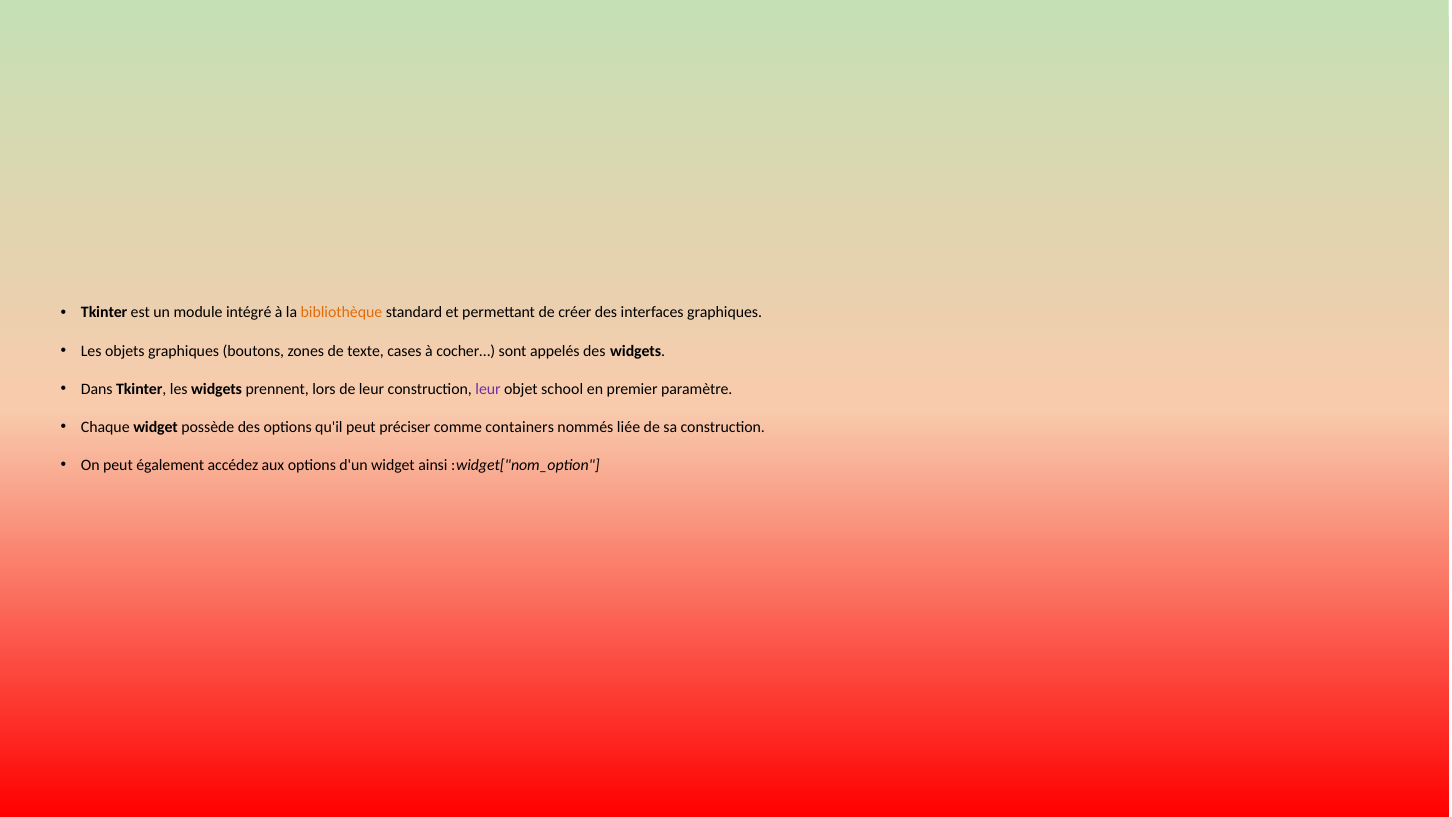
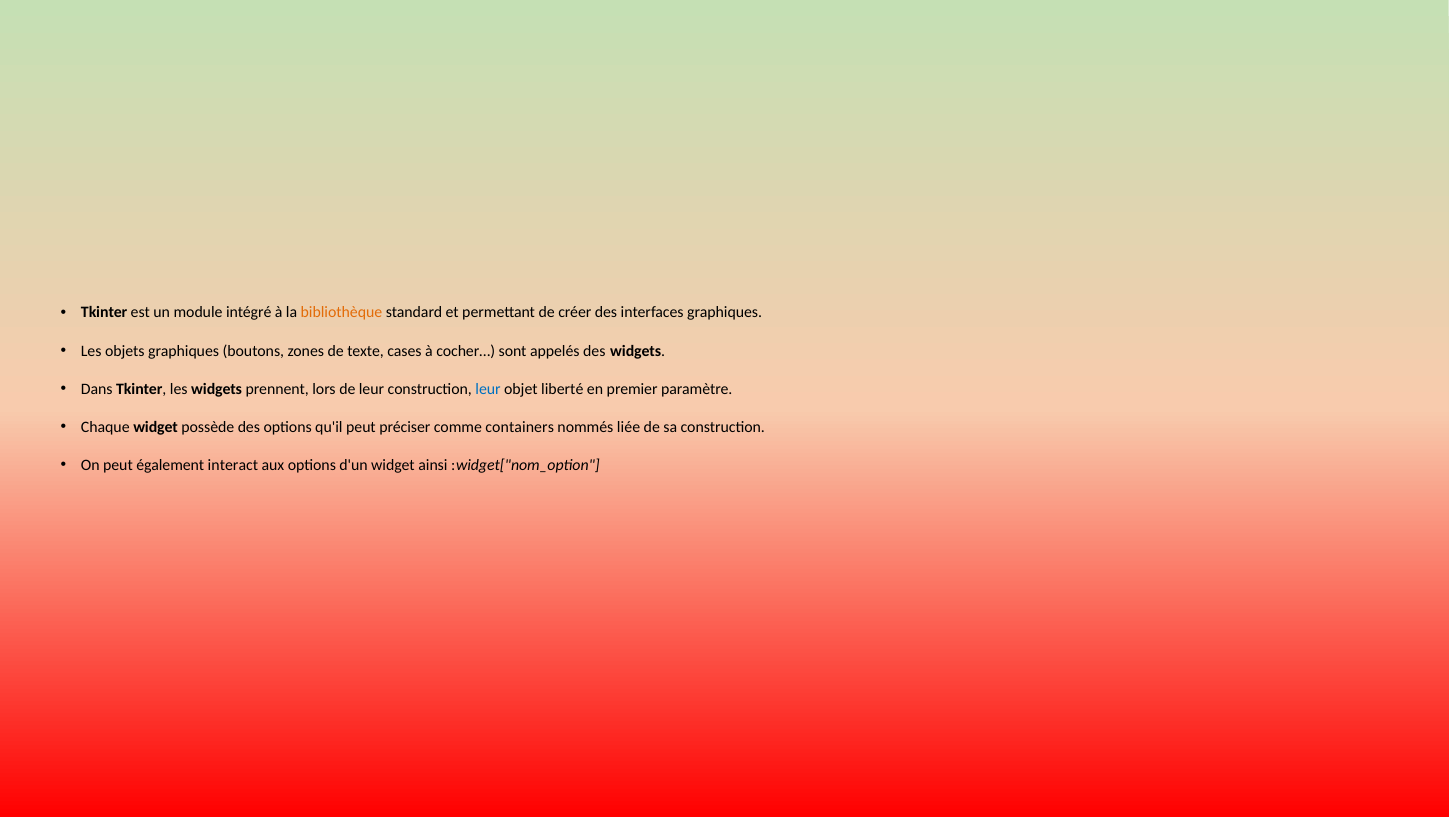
leur at (488, 389) colour: purple -> blue
school: school -> liberté
accédez: accédez -> interact
